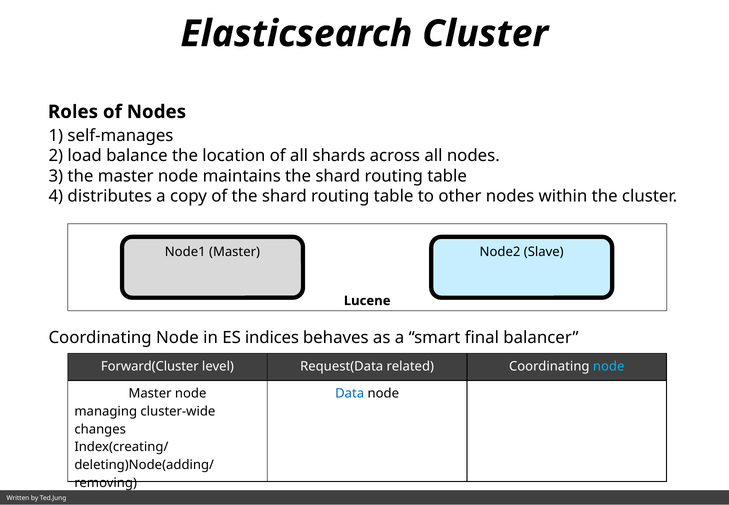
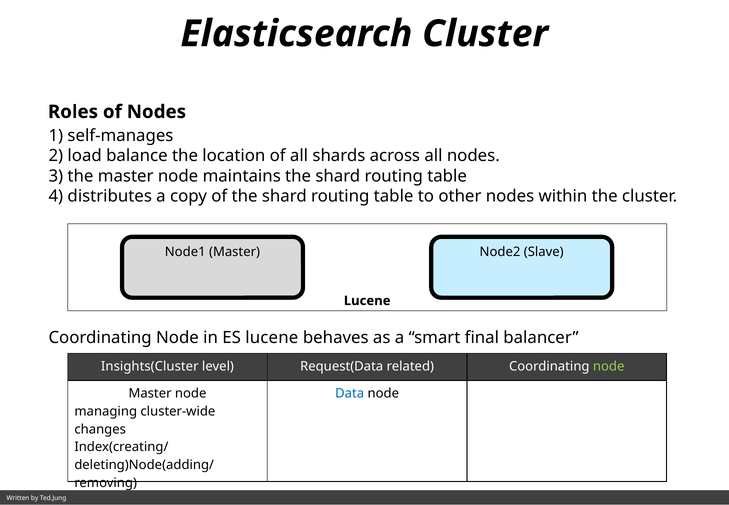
ES indices: indices -> lucene
Forward(Cluster: Forward(Cluster -> Insights(Cluster
node at (609, 366) colour: light blue -> light green
